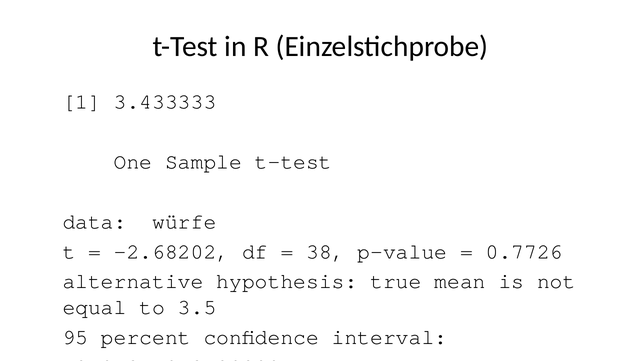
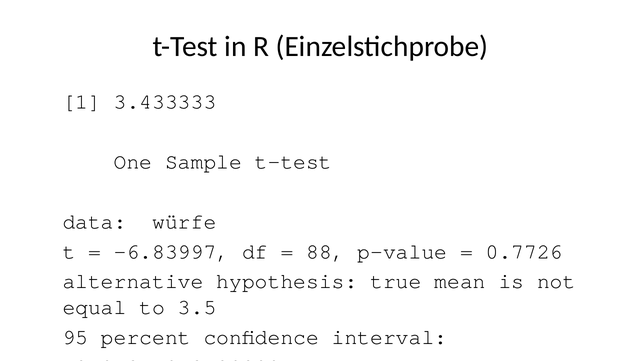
-2.68202: -2.68202 -> -6.83997
38: 38 -> 88
